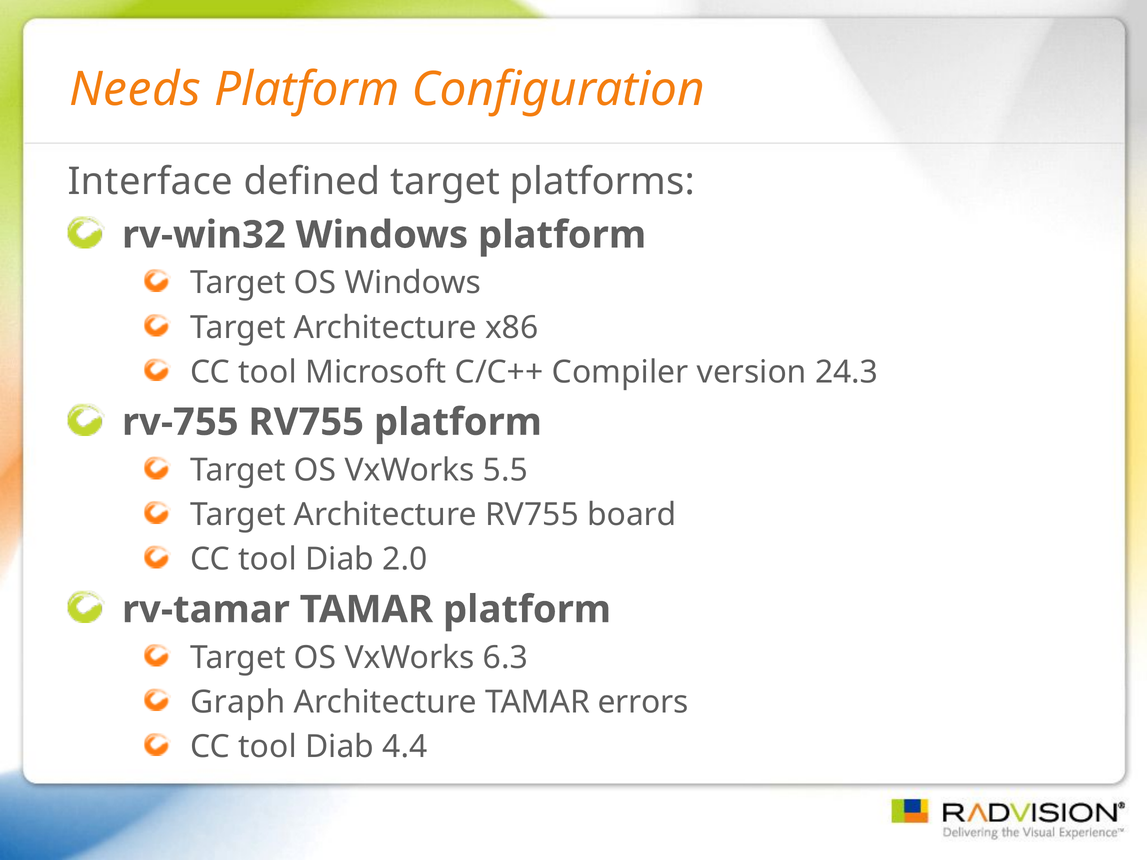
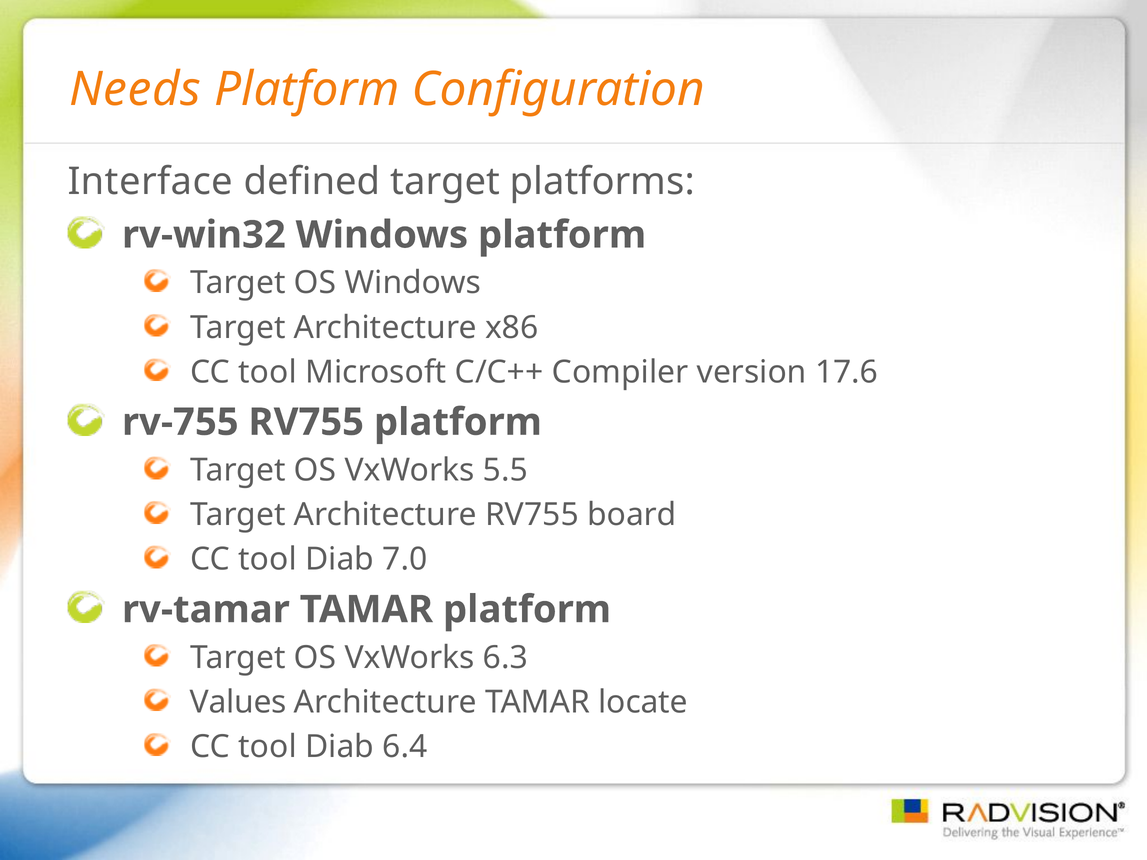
24.3: 24.3 -> 17.6
2.0: 2.0 -> 7.0
Graph: Graph -> Values
errors: errors -> locate
4.4: 4.4 -> 6.4
